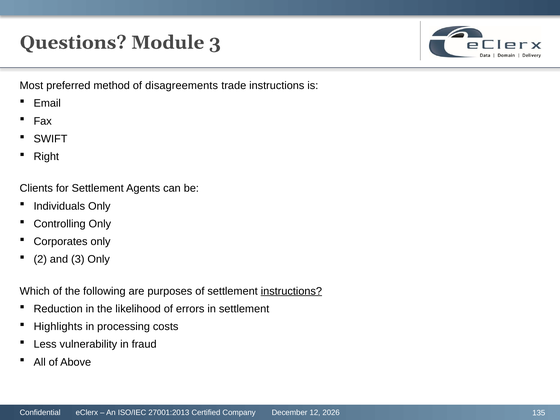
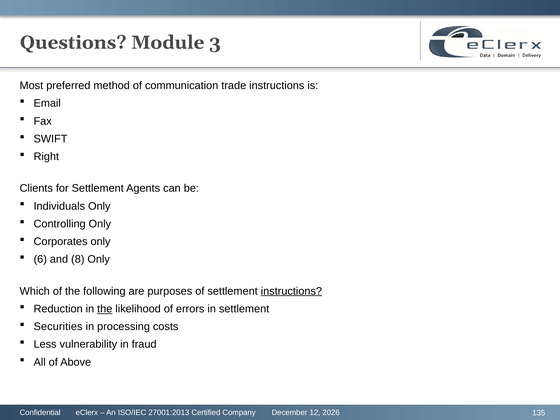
disagreements: disagreements -> communication
2: 2 -> 6
and 3: 3 -> 8
the at (105, 309) underline: none -> present
Highlights: Highlights -> Securities
